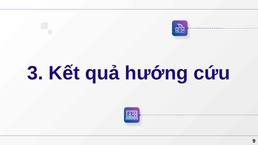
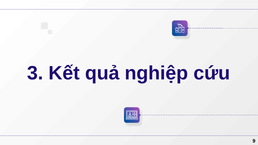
hướng: hướng -> nghiệp
